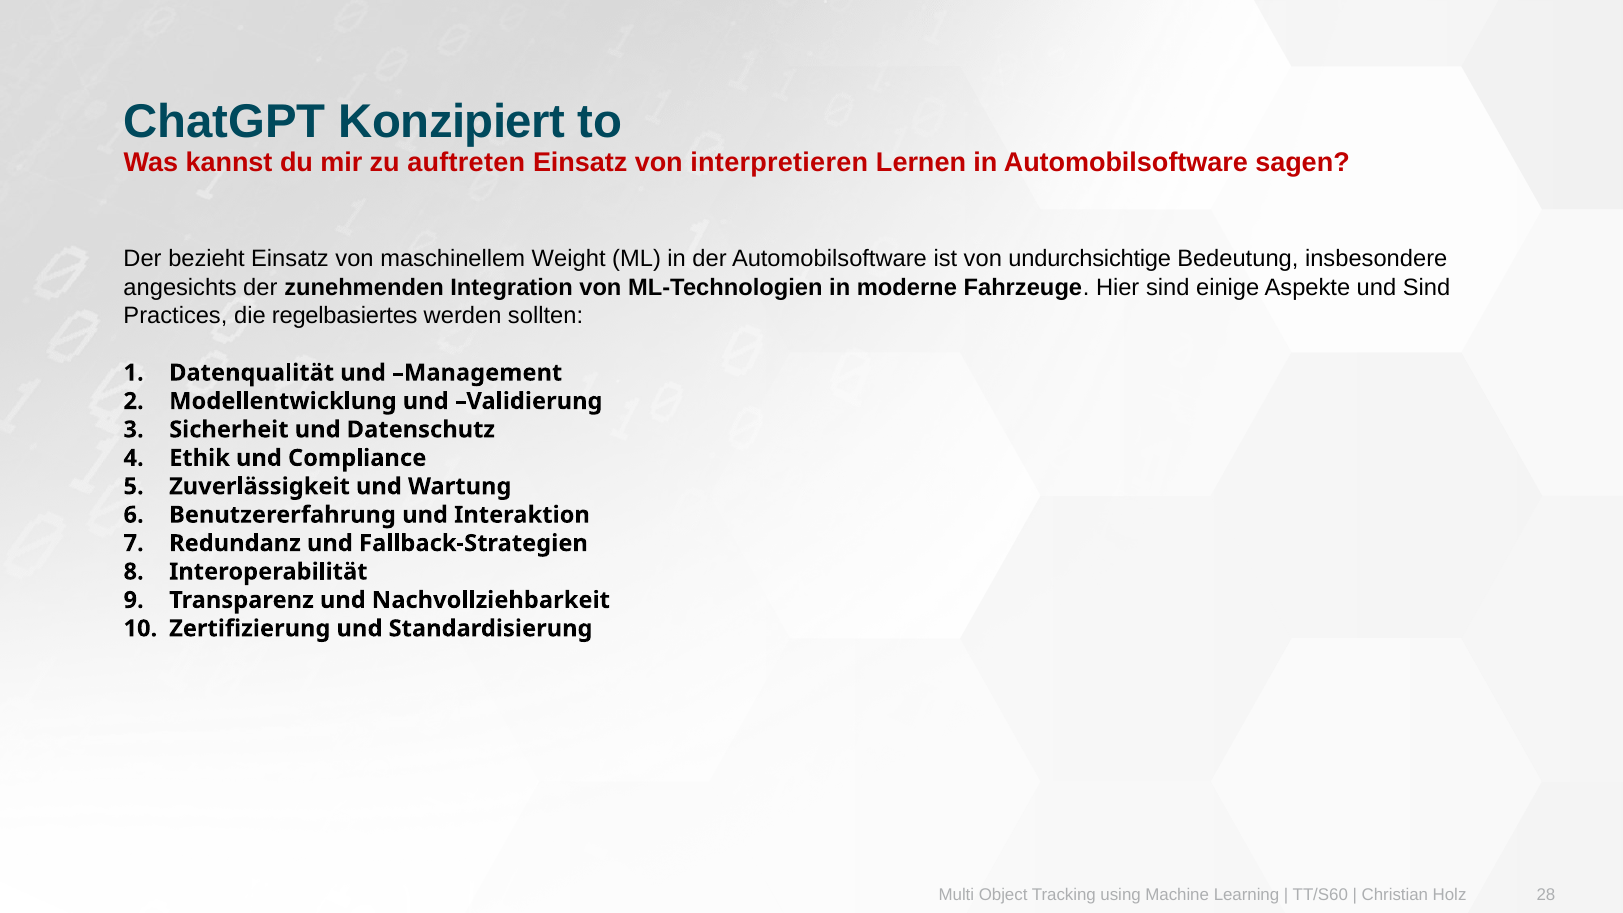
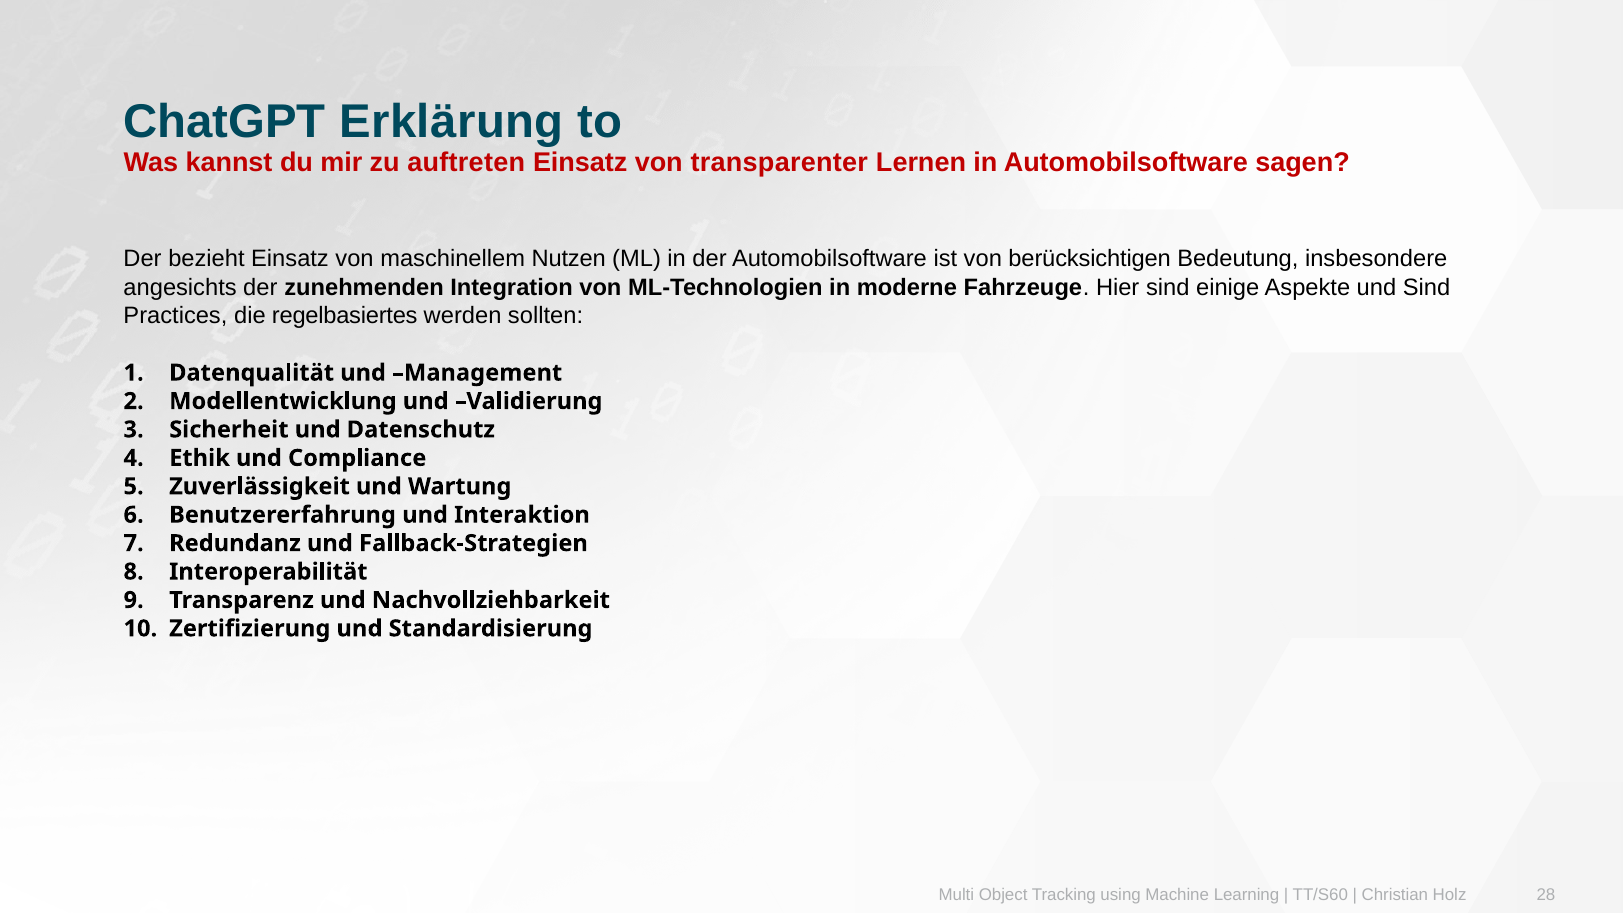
Konzipiert: Konzipiert -> Erklärung
interpretieren: interpretieren -> transparenter
Weight: Weight -> Nutzen
undurchsichtige: undurchsichtige -> berücksichtigen
